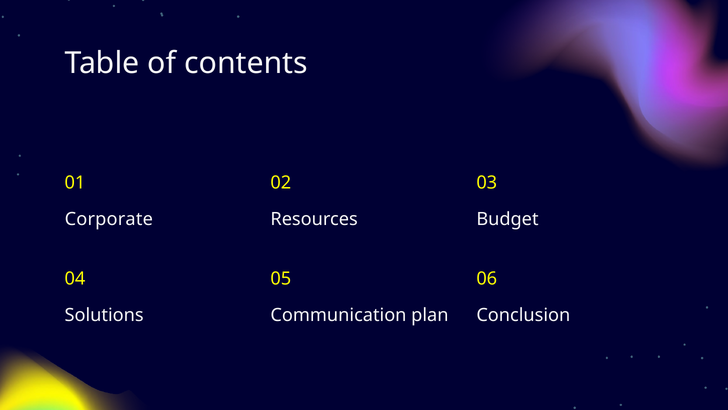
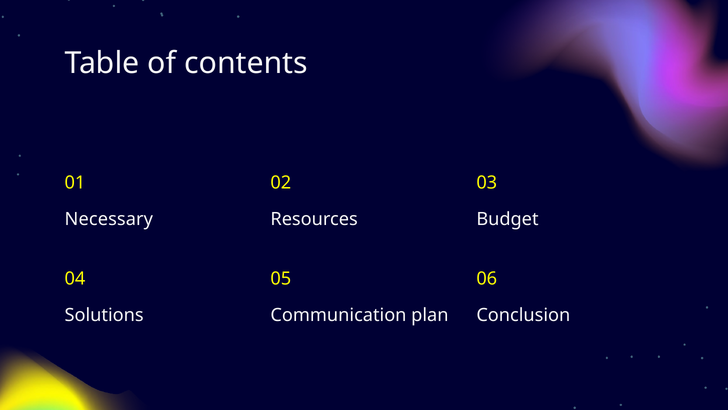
Corporate: Corporate -> Necessary
